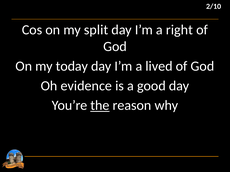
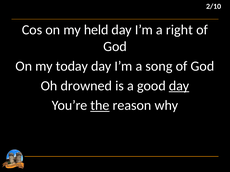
split: split -> held
lived: lived -> song
evidence: evidence -> drowned
day at (179, 86) underline: none -> present
